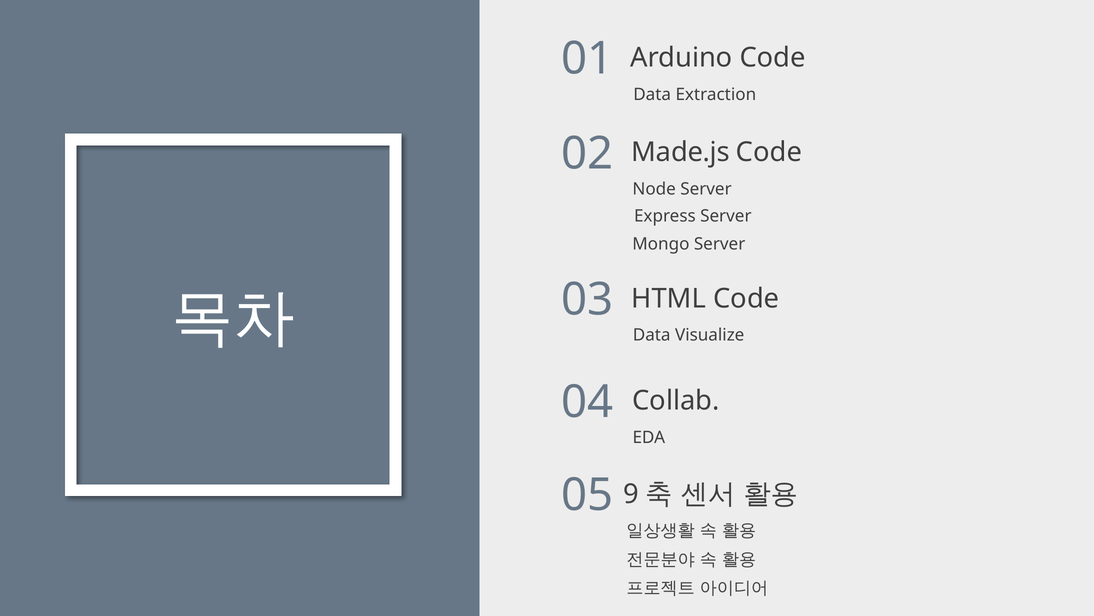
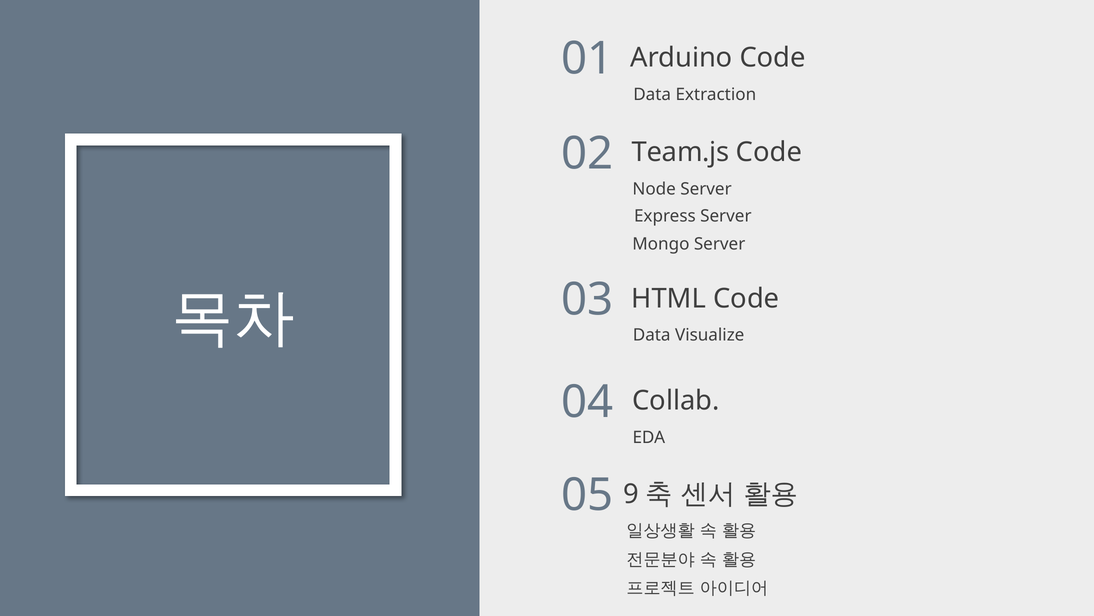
Made.js: Made.js -> Team.js
